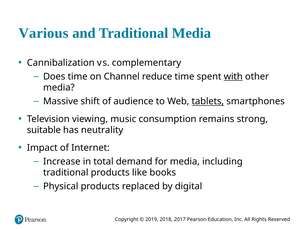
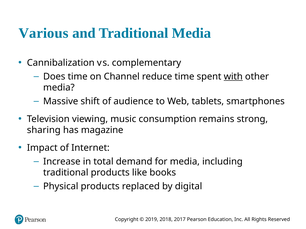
tablets underline: present -> none
suitable: suitable -> sharing
neutrality: neutrality -> magazine
